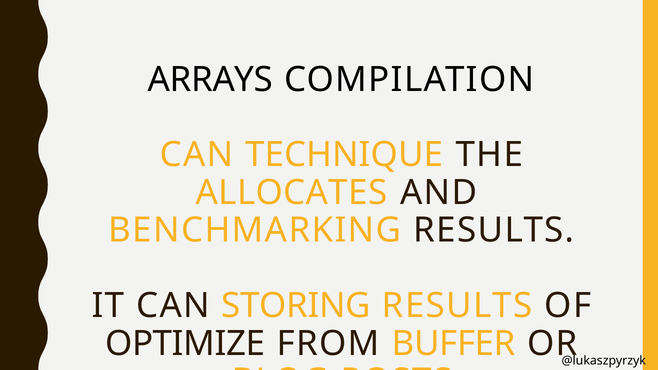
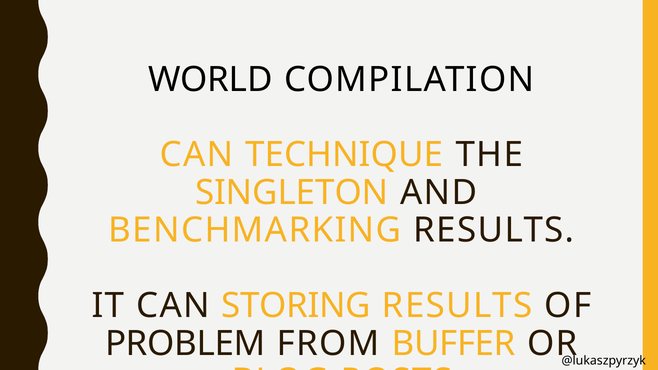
ARRAYS: ARRAYS -> WORLD
ALLOCATES: ALLOCATES -> SINGLETON
OPTIMIZE: OPTIMIZE -> PROBLEM
